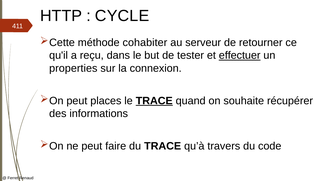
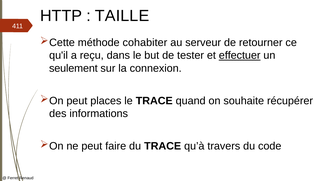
CYCLE: CYCLE -> TAILLE
properties: properties -> seulement
TRACE at (154, 101) underline: present -> none
